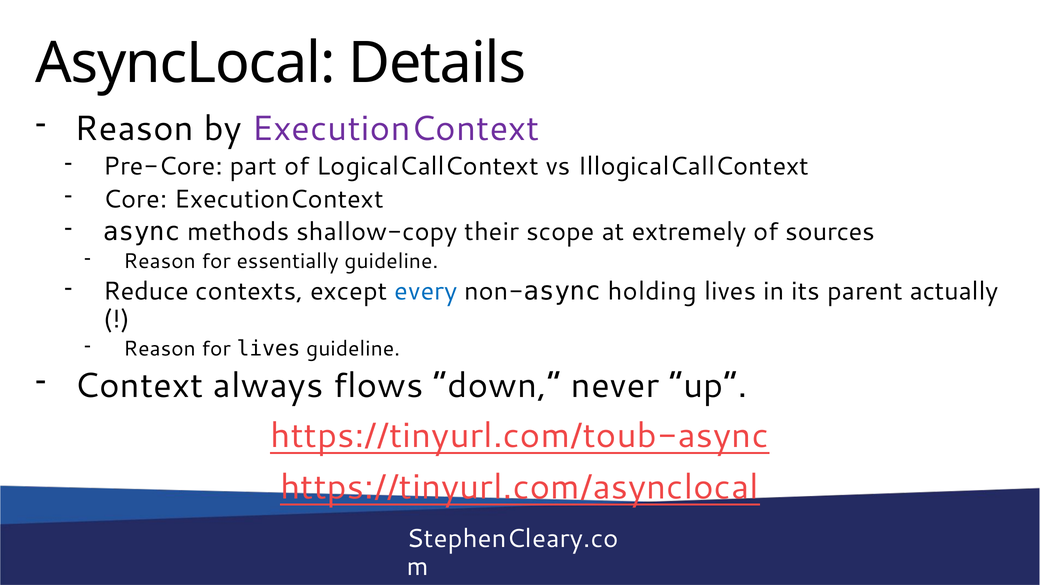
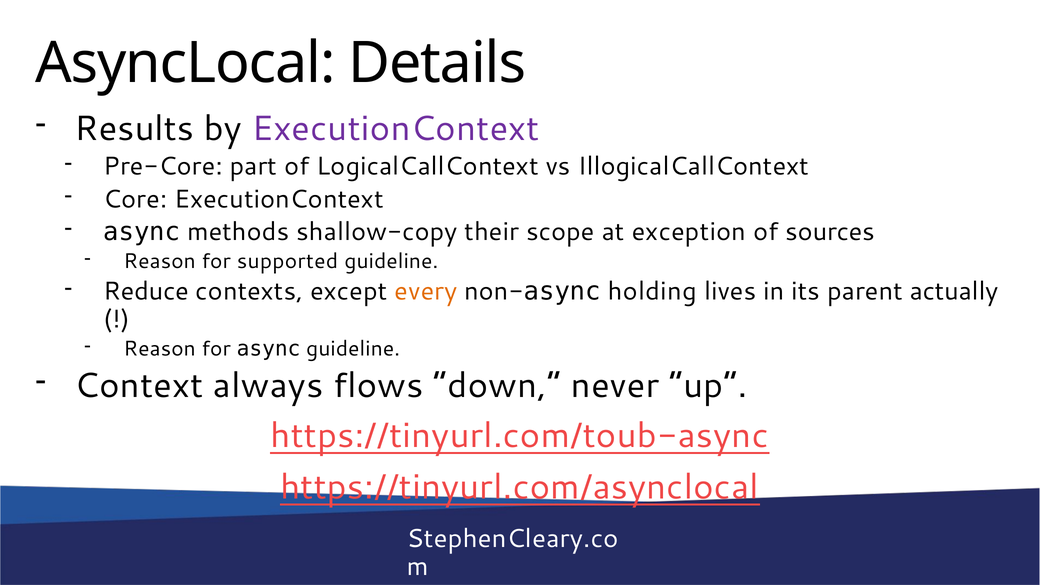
Reason at (134, 129): Reason -> Results
extremely: extremely -> exception
essentially: essentially -> supported
every colour: blue -> orange
for lives: lives -> async
